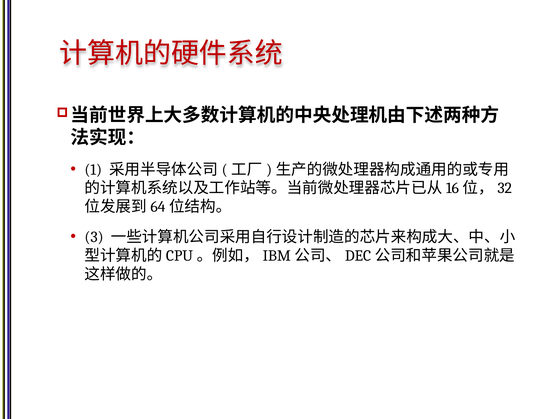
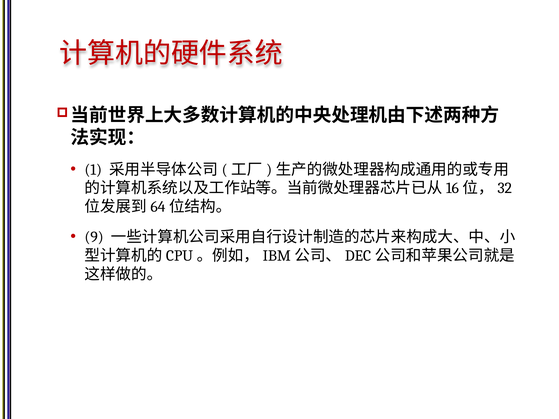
3: 3 -> 9
